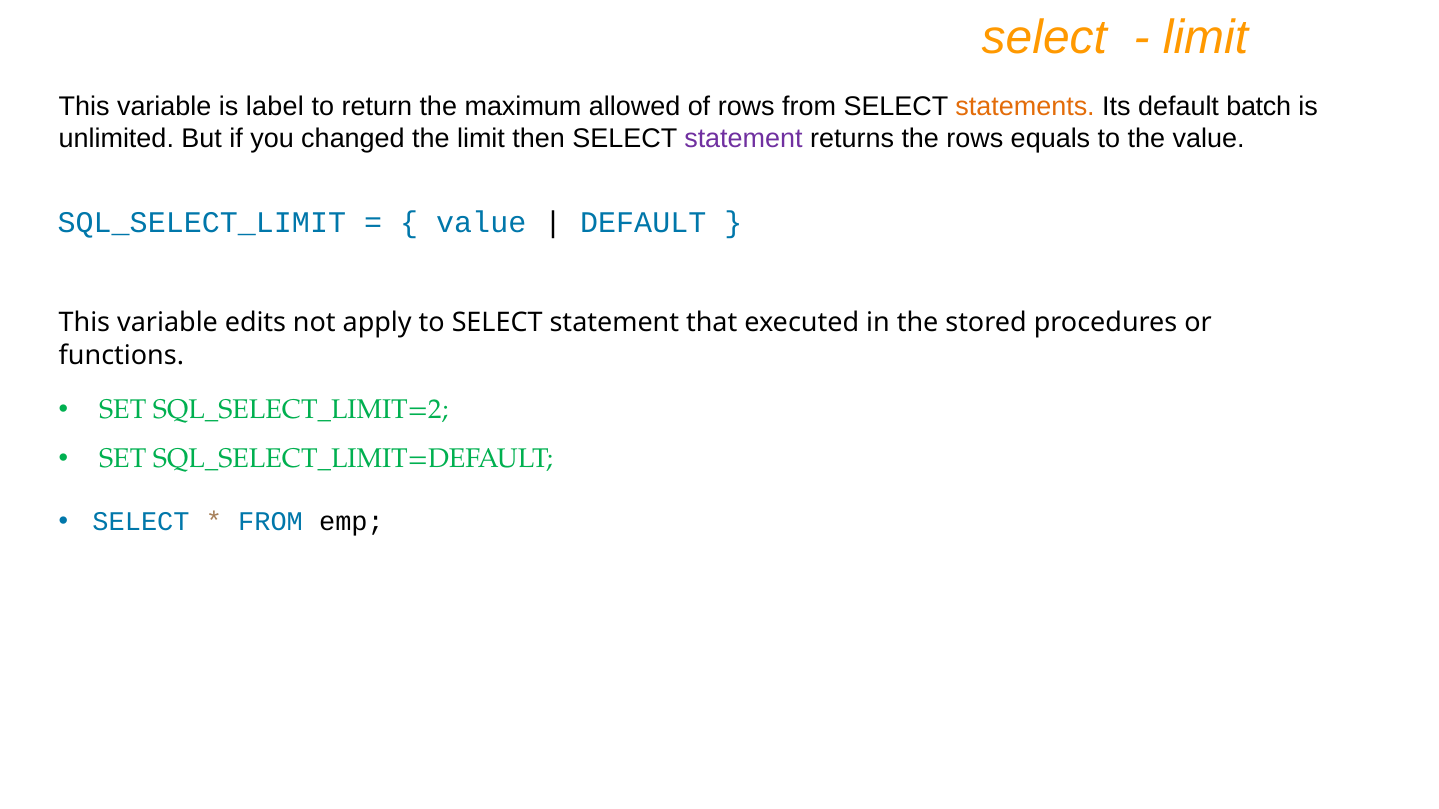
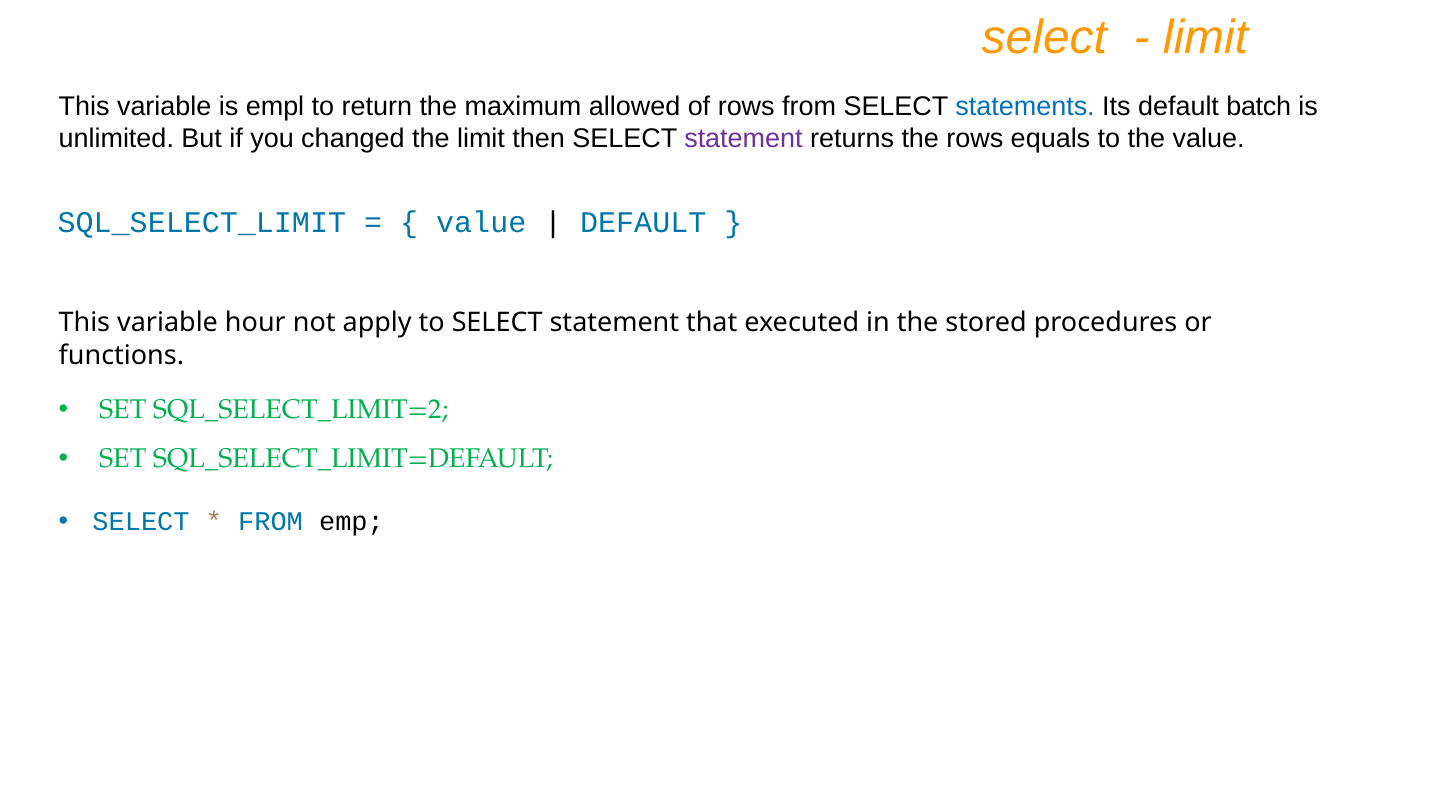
label: label -> empl
statements colour: orange -> blue
edits: edits -> hour
